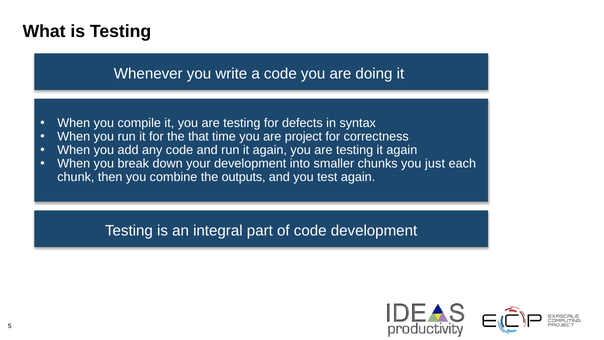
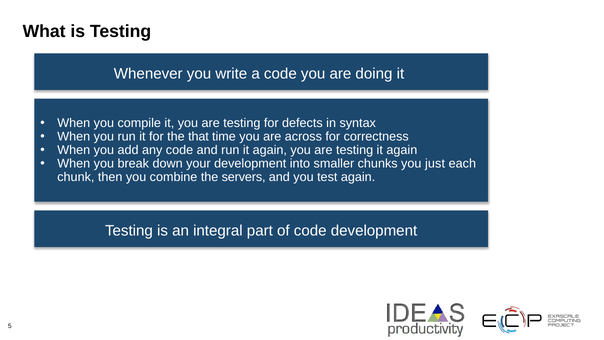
project: project -> across
outputs: outputs -> servers
